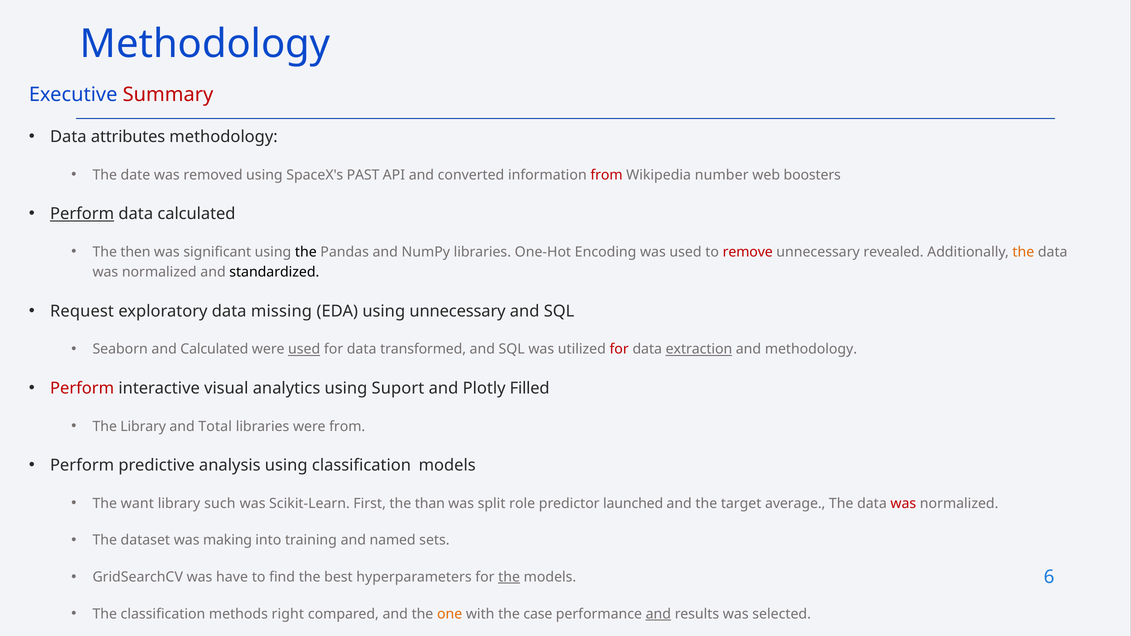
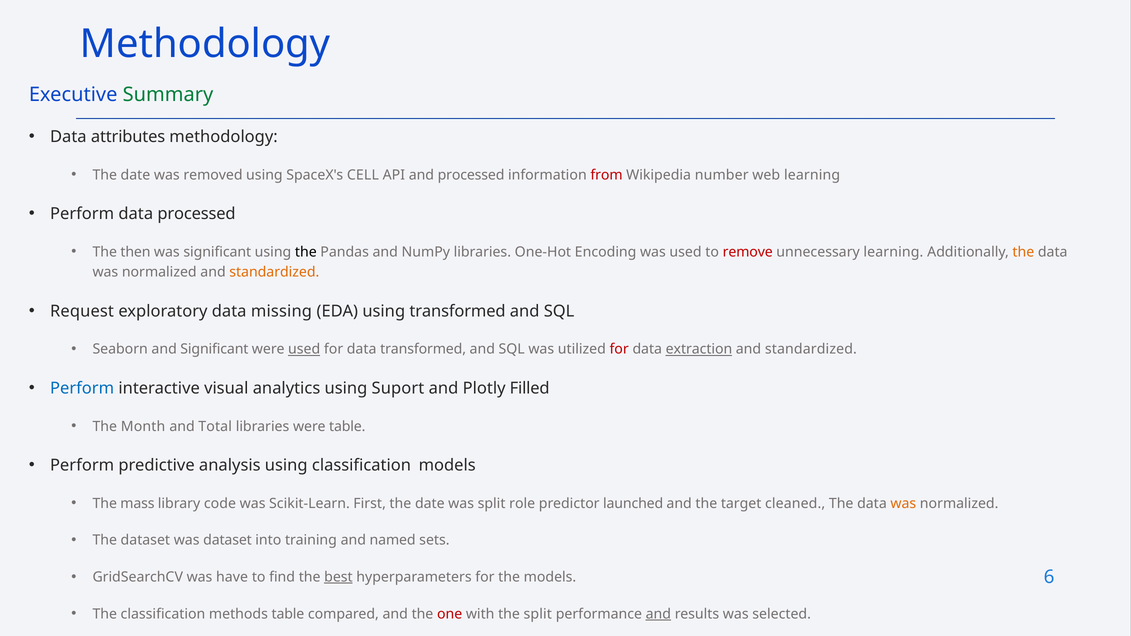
Summary colour: red -> green
PAST: PAST -> CELL
and converted: converted -> processed
web boosters: boosters -> learning
Perform at (82, 214) underline: present -> none
data calculated: calculated -> processed
unnecessary revealed: revealed -> learning
standardized at (274, 272) colour: black -> orange
using unnecessary: unnecessary -> transformed
and Calculated: Calculated -> Significant
methodology at (811, 349): methodology -> standardized
Perform at (82, 388) colour: red -> blue
The Library: Library -> Month
were from: from -> table
want: want -> mass
such: such -> code
First the than: than -> date
average: average -> cleaned
was at (903, 504) colour: red -> orange
was making: making -> dataset
best underline: none -> present
the at (509, 577) underline: present -> none
methods right: right -> table
one colour: orange -> red
the case: case -> split
